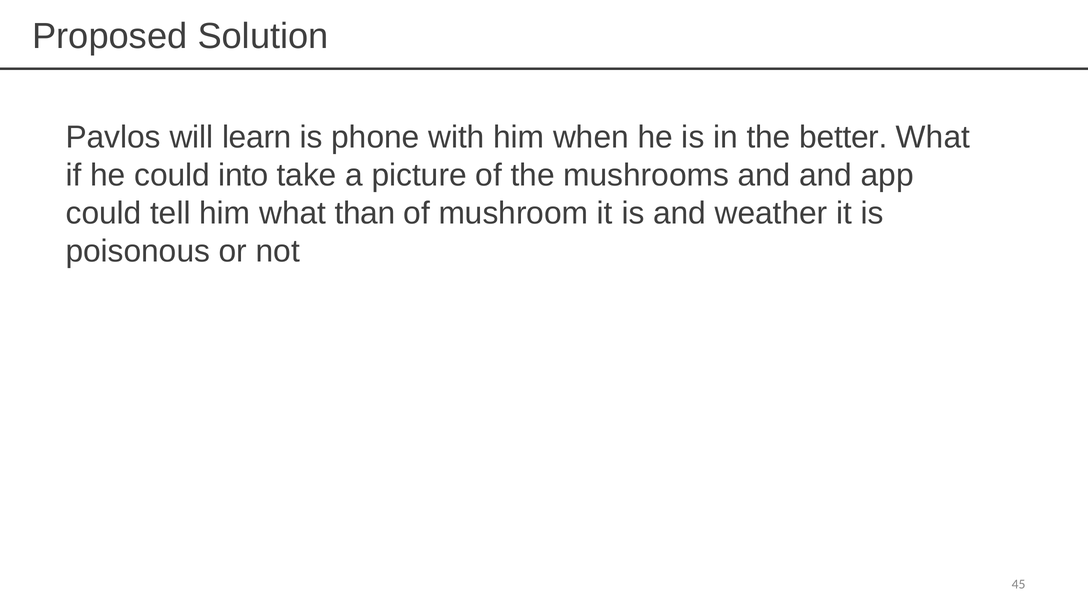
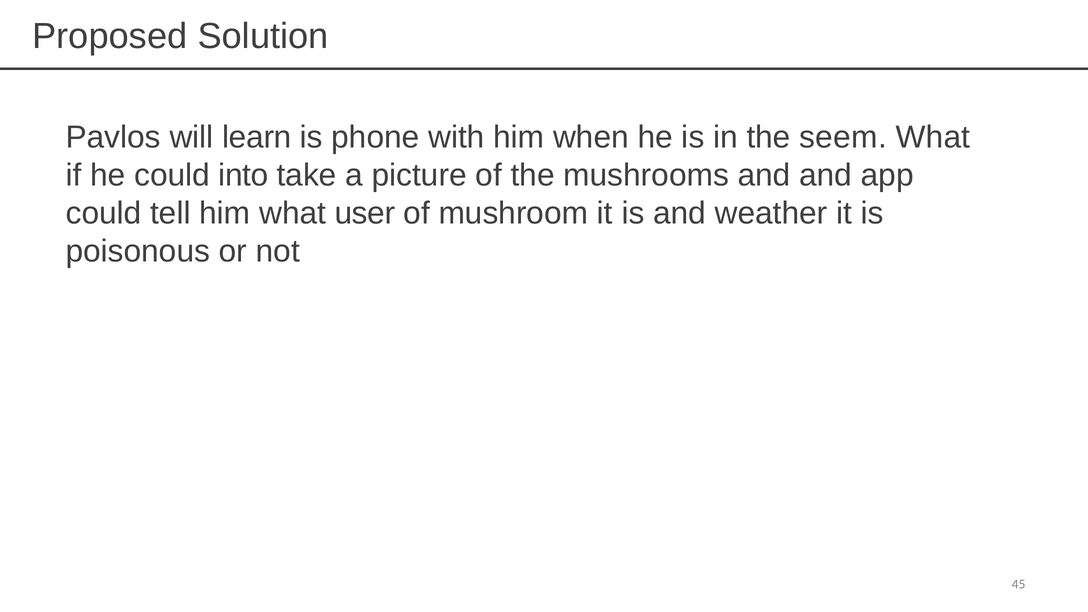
better: better -> seem
than: than -> user
